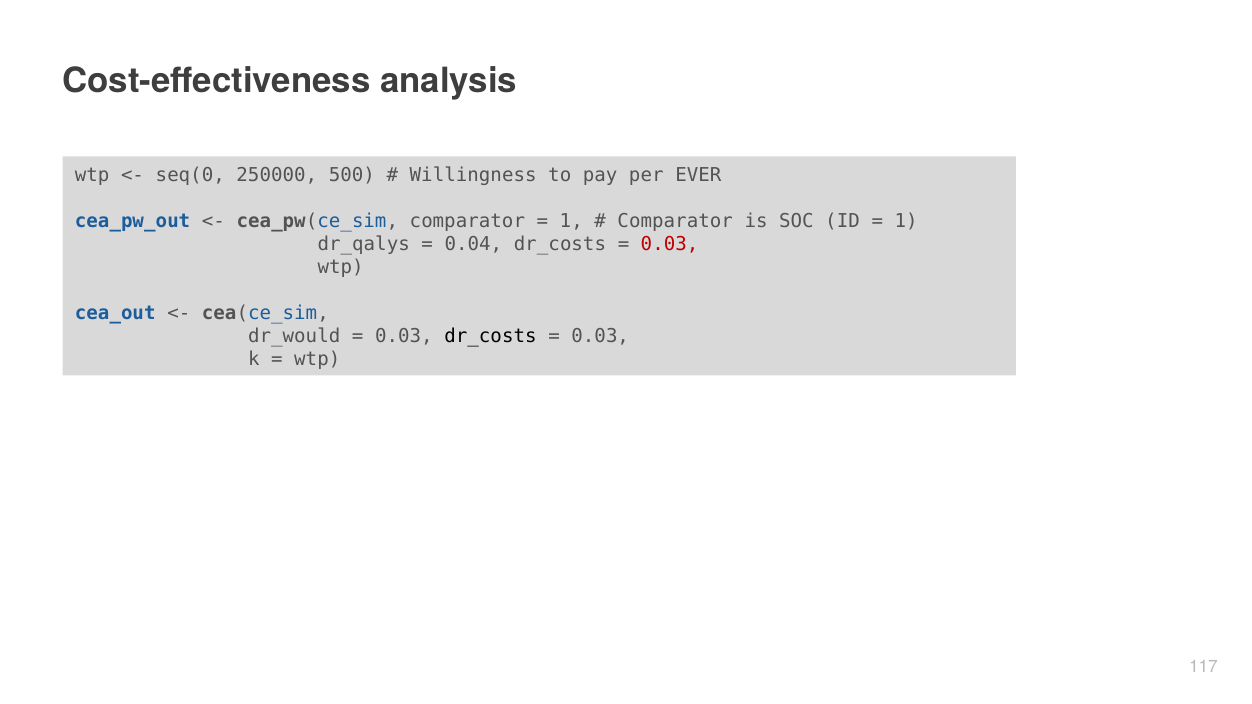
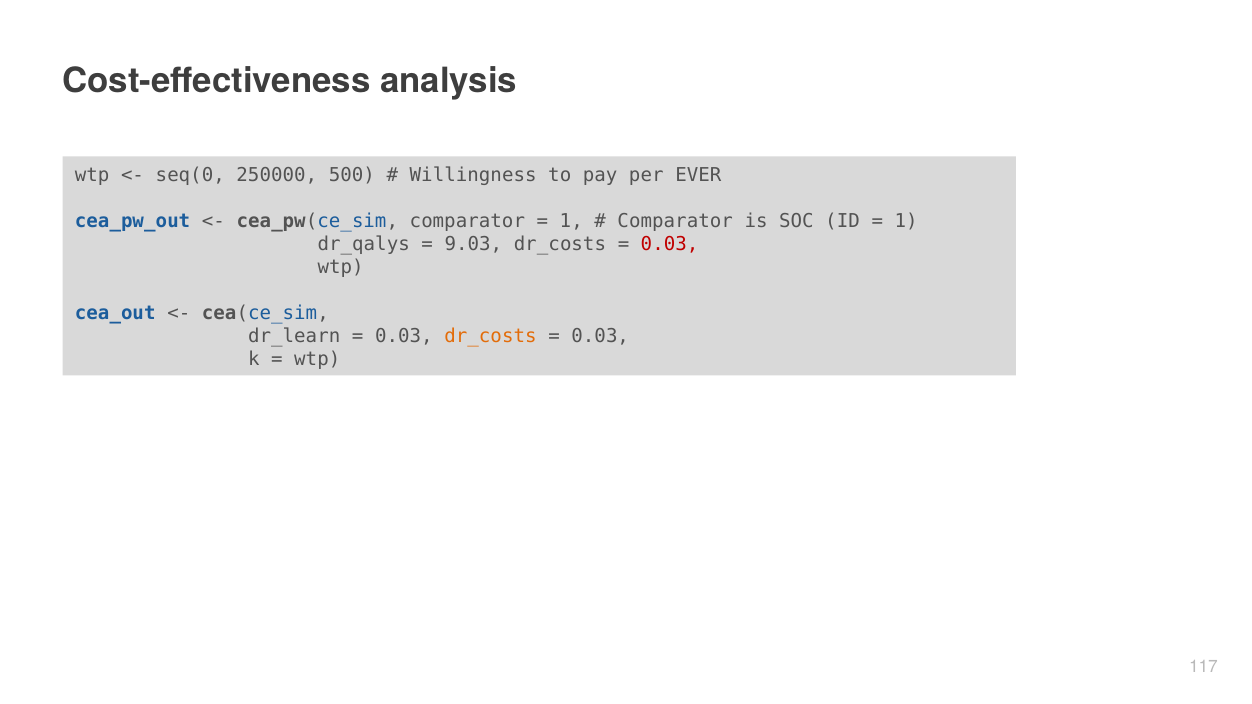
0.04: 0.04 -> 9.03
dr_would: dr_would -> dr_learn
dr_costs at (490, 336) colour: black -> orange
